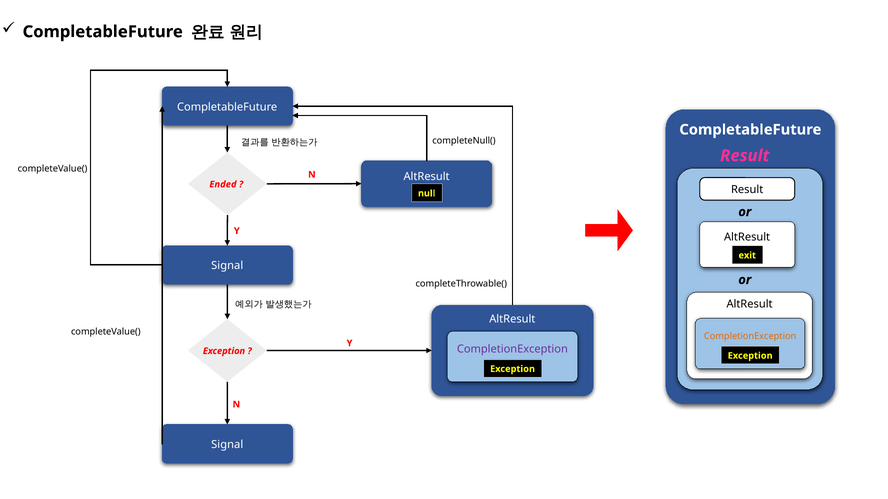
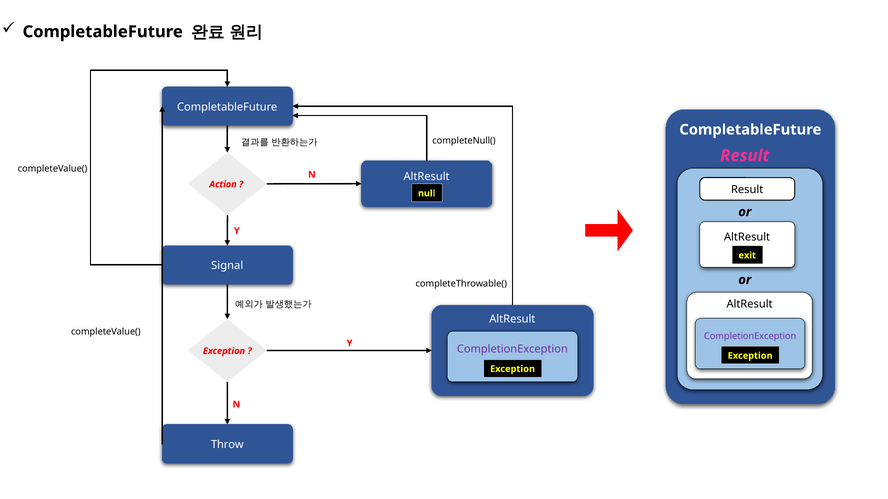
Ended: Ended -> Action
CompletionException at (750, 337) colour: orange -> purple
Signal at (227, 445): Signal -> Throw
